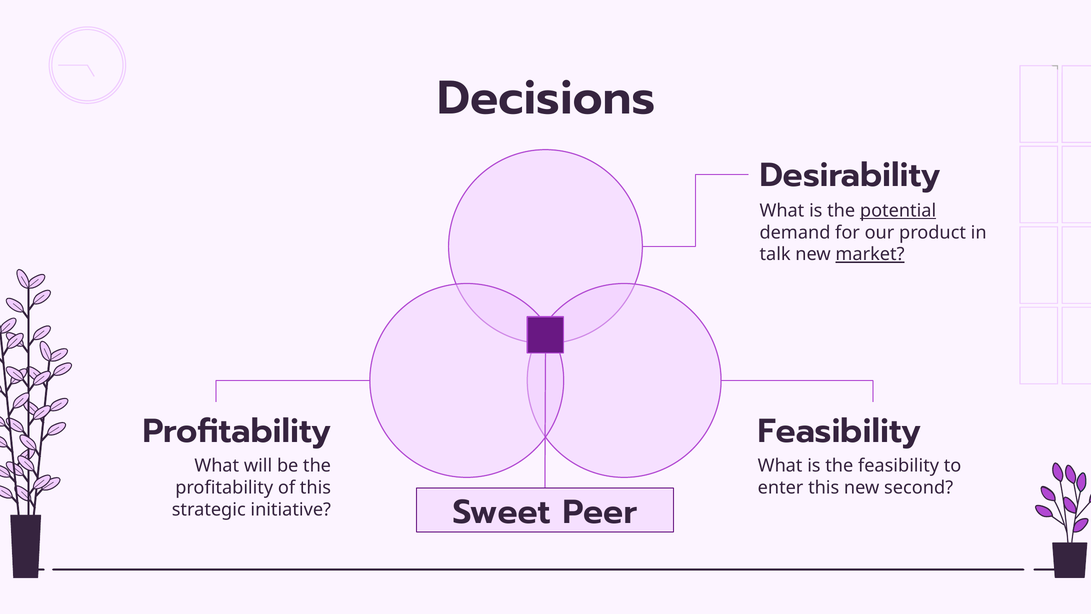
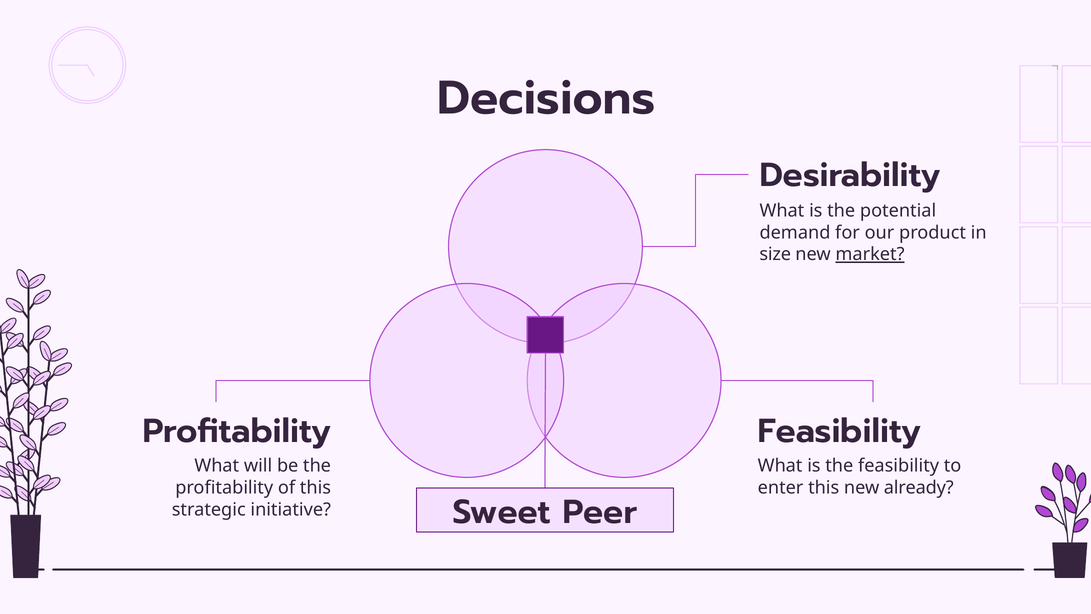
potential underline: present -> none
talk: talk -> size
second: second -> already
